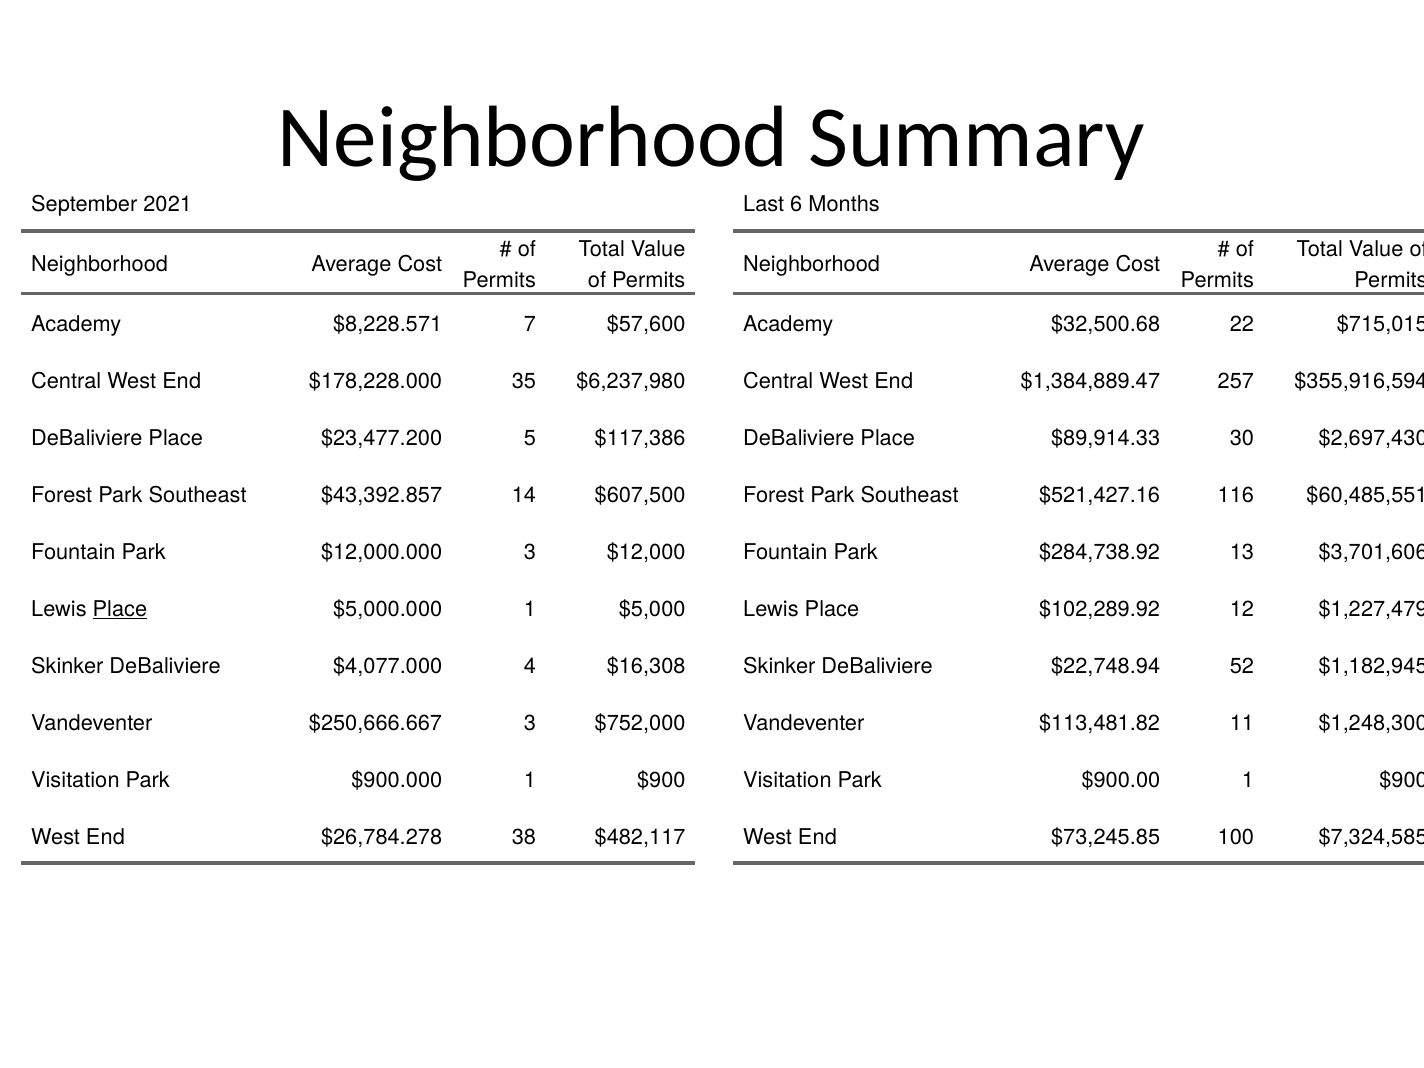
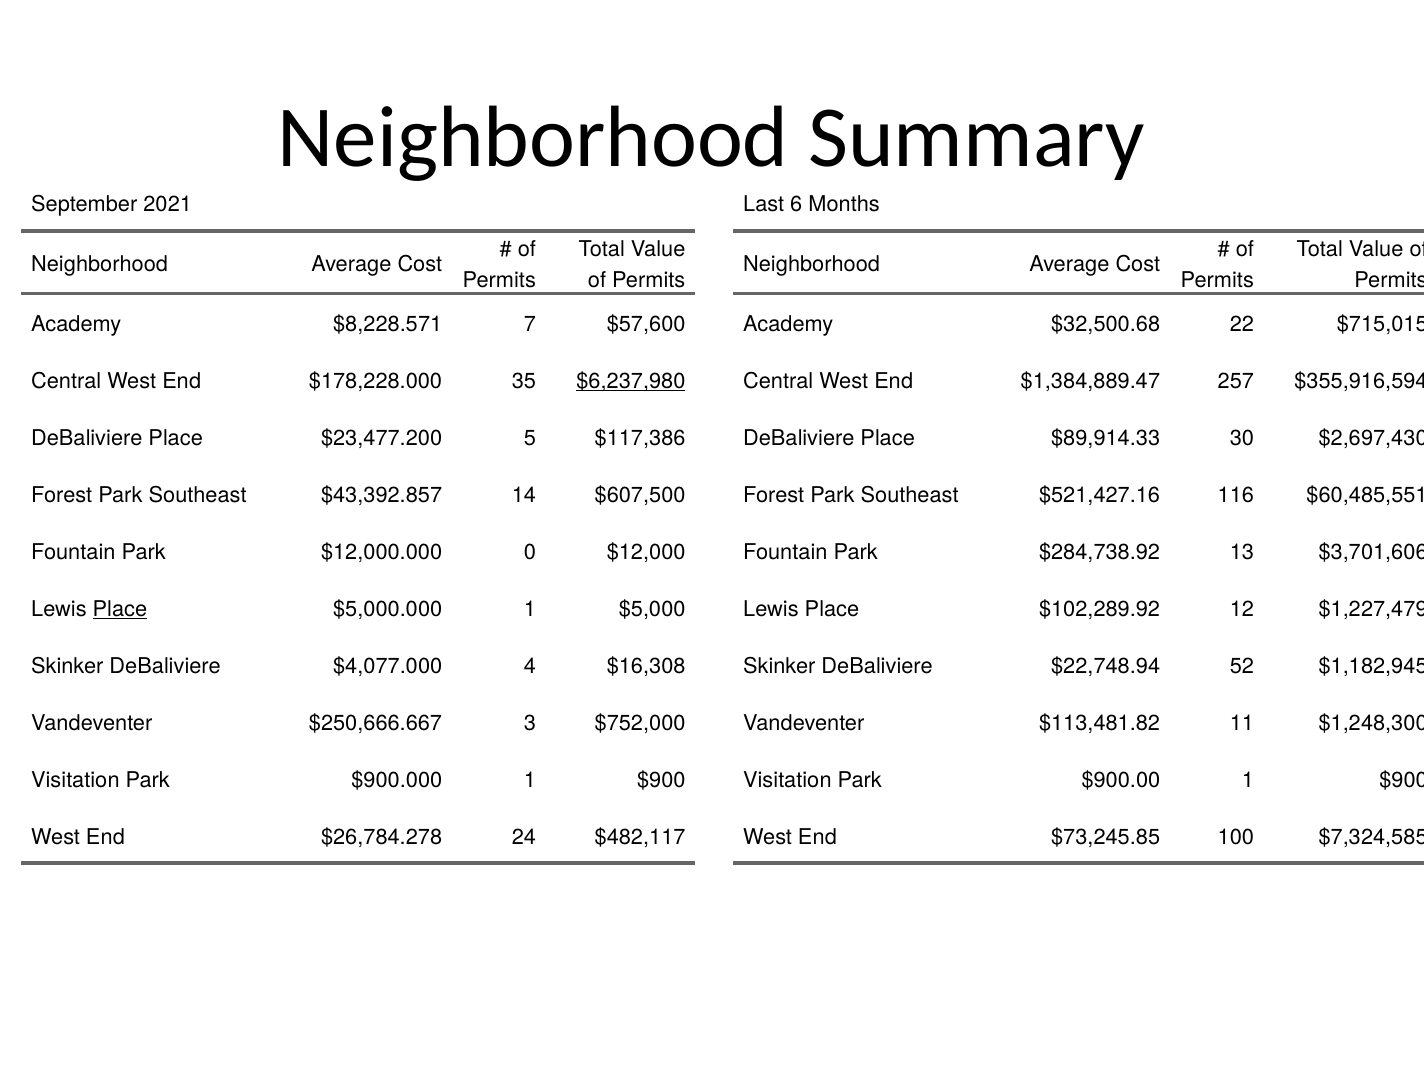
$6,237,980 underline: none -> present
$12,000.000 3: 3 -> 0
38: 38 -> 24
